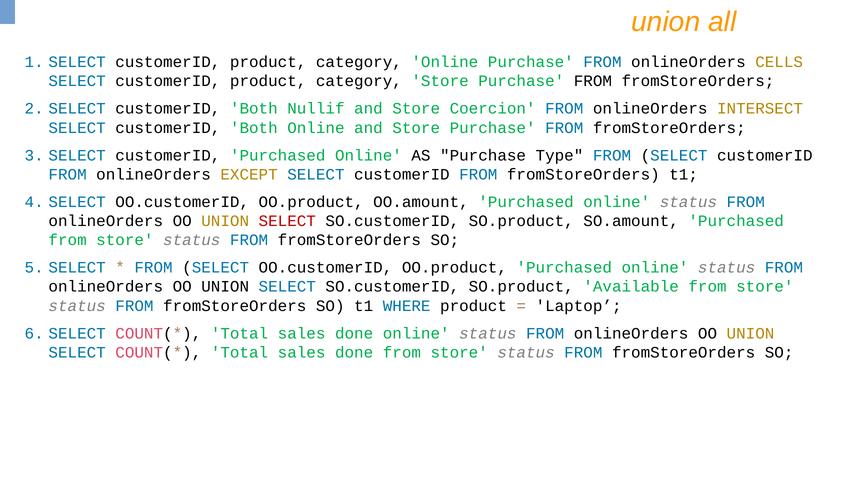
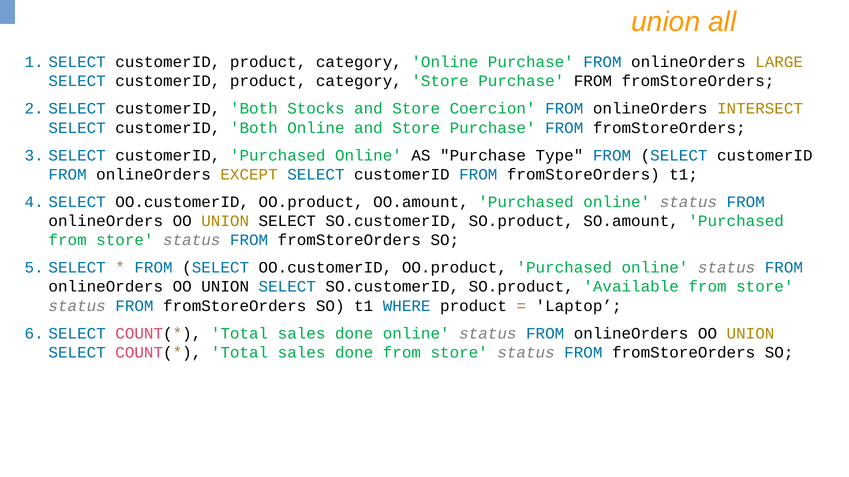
CELLS: CELLS -> LARGE
Nullif: Nullif -> Stocks
SELECT at (287, 221) colour: red -> black
